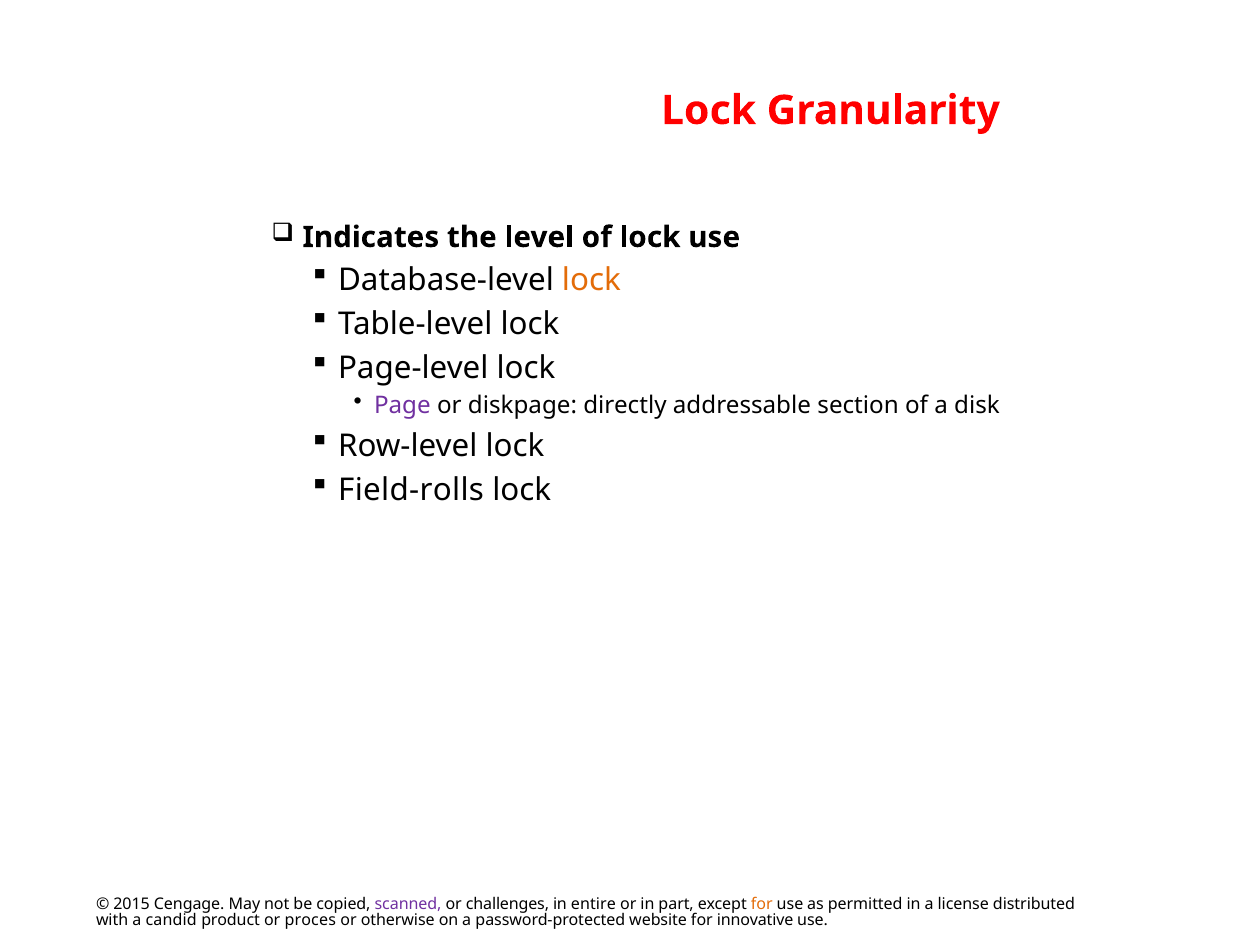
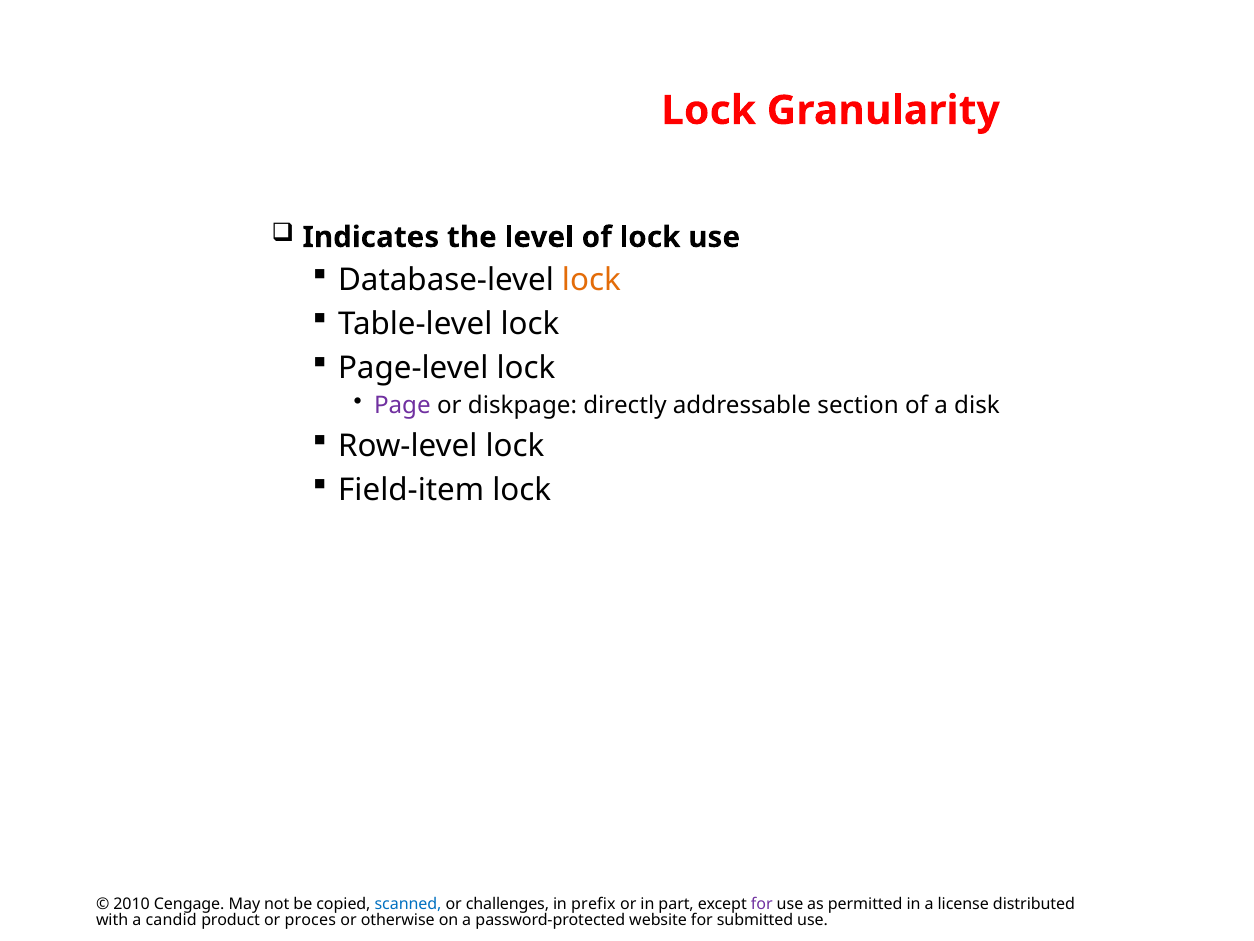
Field-rolls: Field-rolls -> Field-item
2015: 2015 -> 2010
scanned colour: purple -> blue
entire: entire -> prefix
for at (762, 904) colour: orange -> purple
innovative: innovative -> submitted
